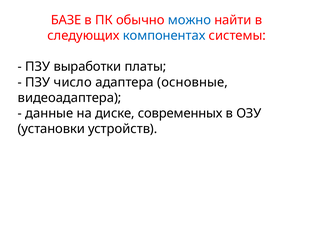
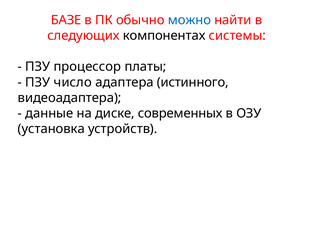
компонентах colour: blue -> black
выработки: выработки -> процессор
основные: основные -> истинного
установки: установки -> установка
